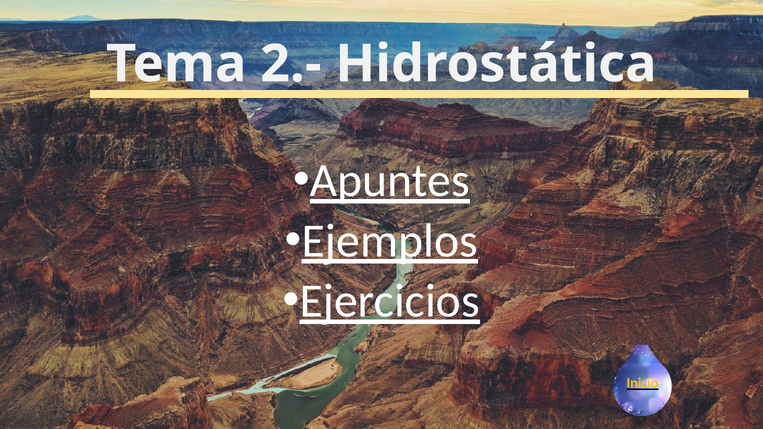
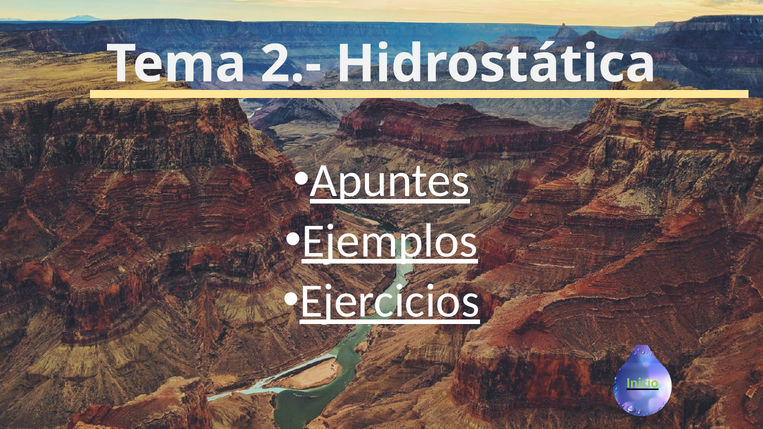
Inicio colour: yellow -> light green
